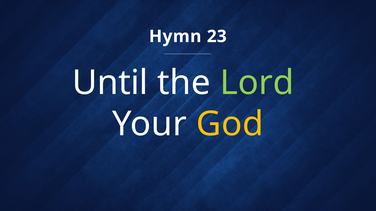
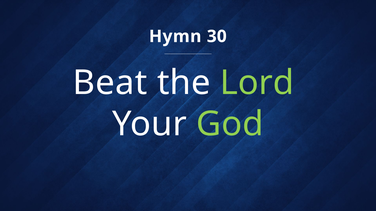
23: 23 -> 30
Until: Until -> Beat
God colour: yellow -> light green
